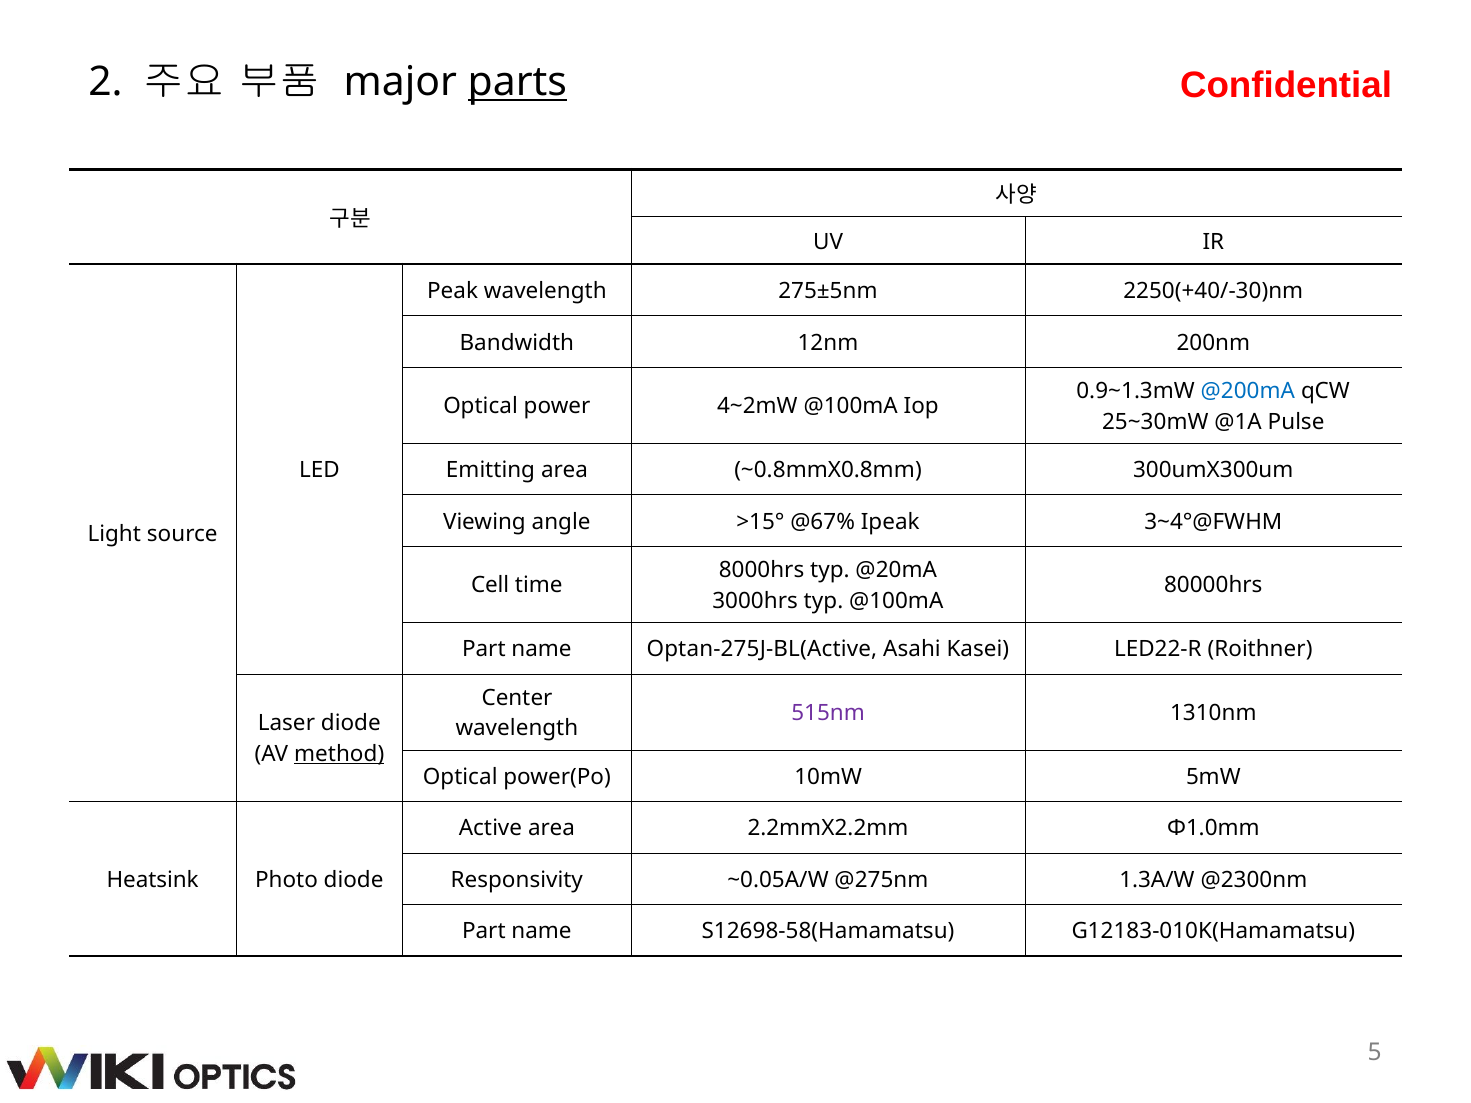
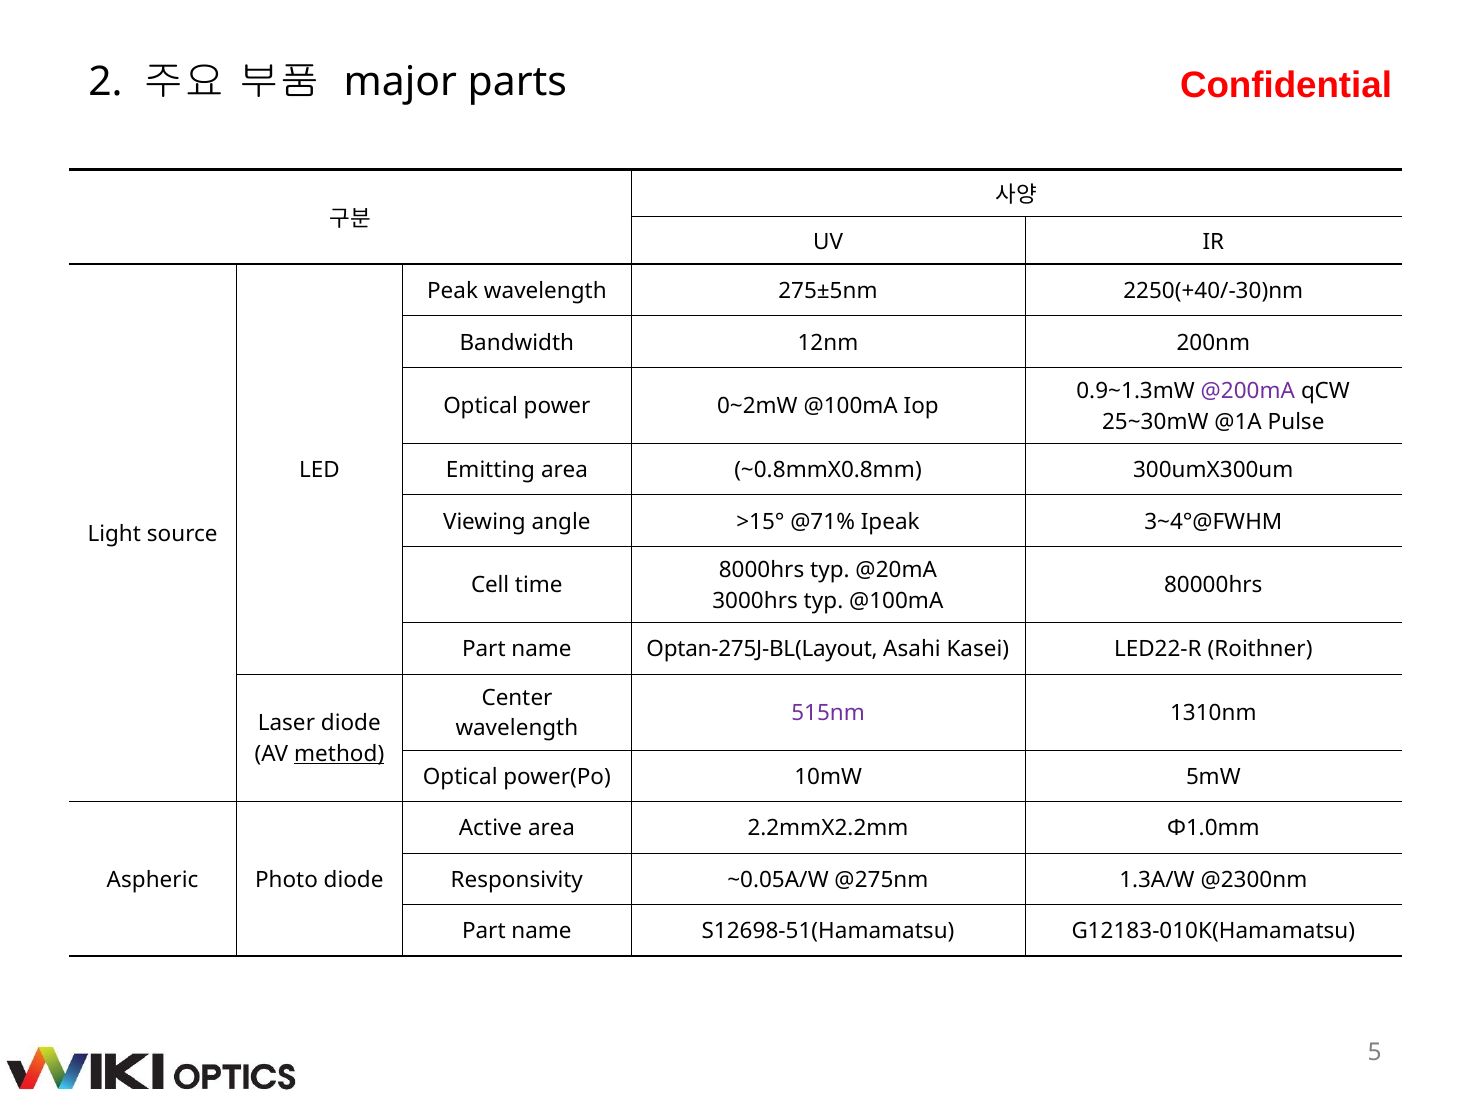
parts underline: present -> none
@200mA colour: blue -> purple
4~2mW: 4~2mW -> 0~2mW
@67%: @67% -> @71%
Optan-275J-BL(Active: Optan-275J-BL(Active -> Optan-275J-BL(Layout
Heatsink: Heatsink -> Aspheric
S12698-58(Hamamatsu: S12698-58(Hamamatsu -> S12698-51(Hamamatsu
